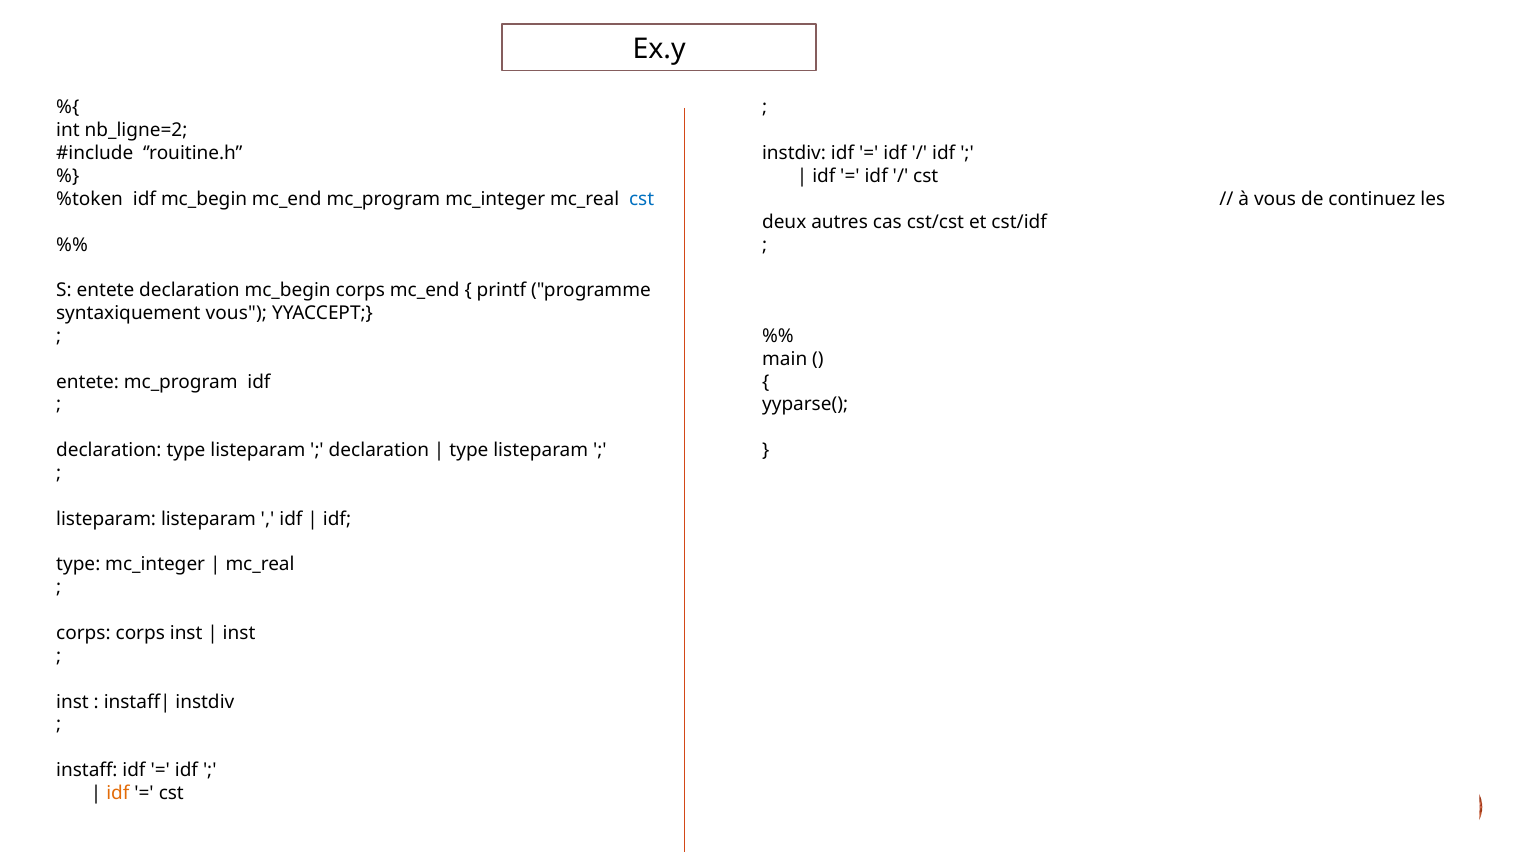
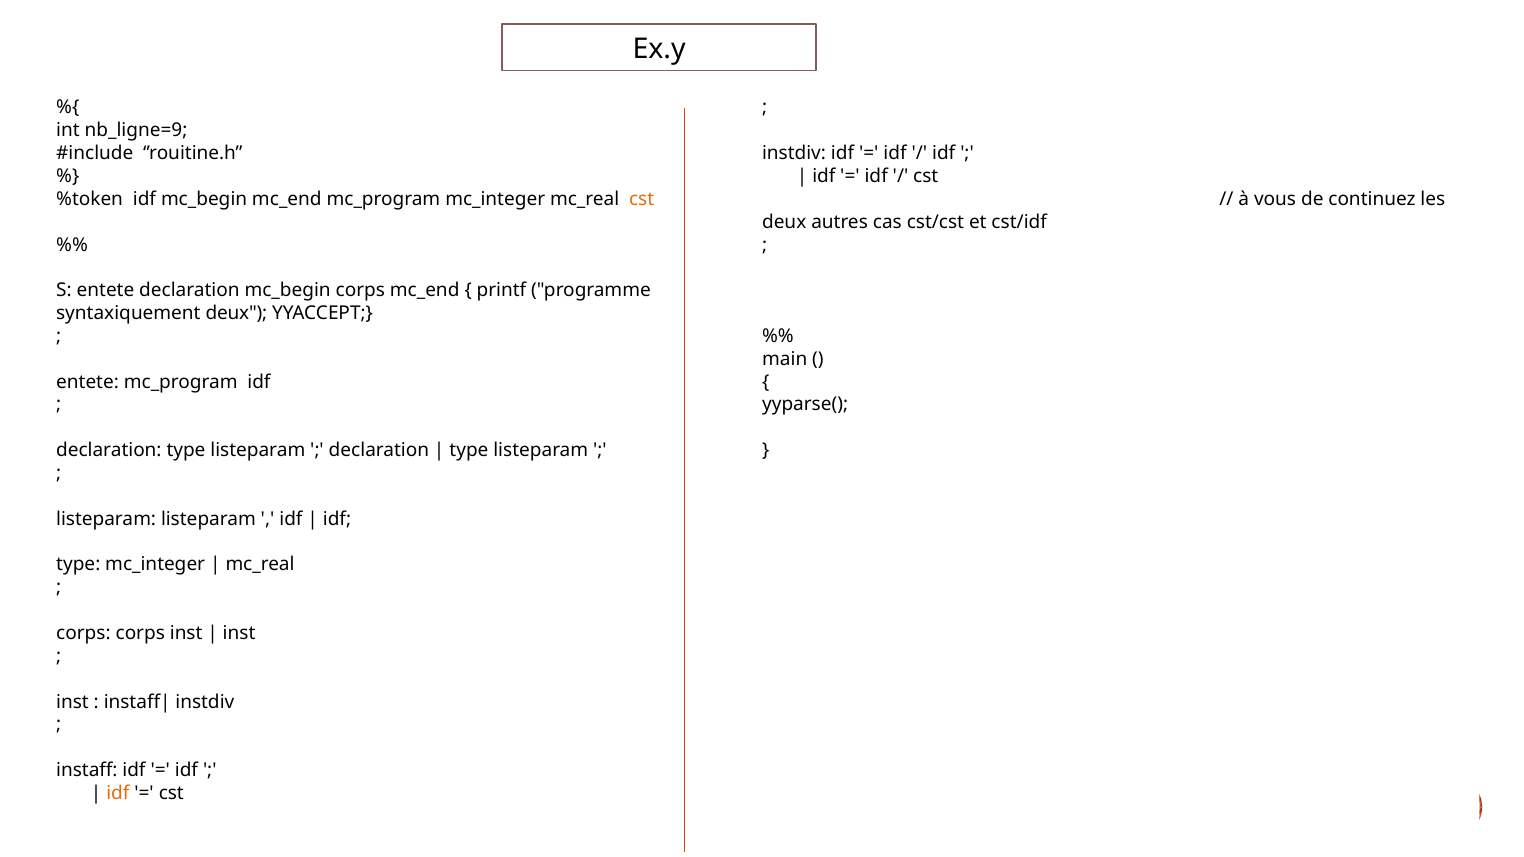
nb_ligne=2: nb_ligne=2 -> nb_ligne=9
cst at (642, 199) colour: blue -> orange
syntaxiquement vous: vous -> deux
